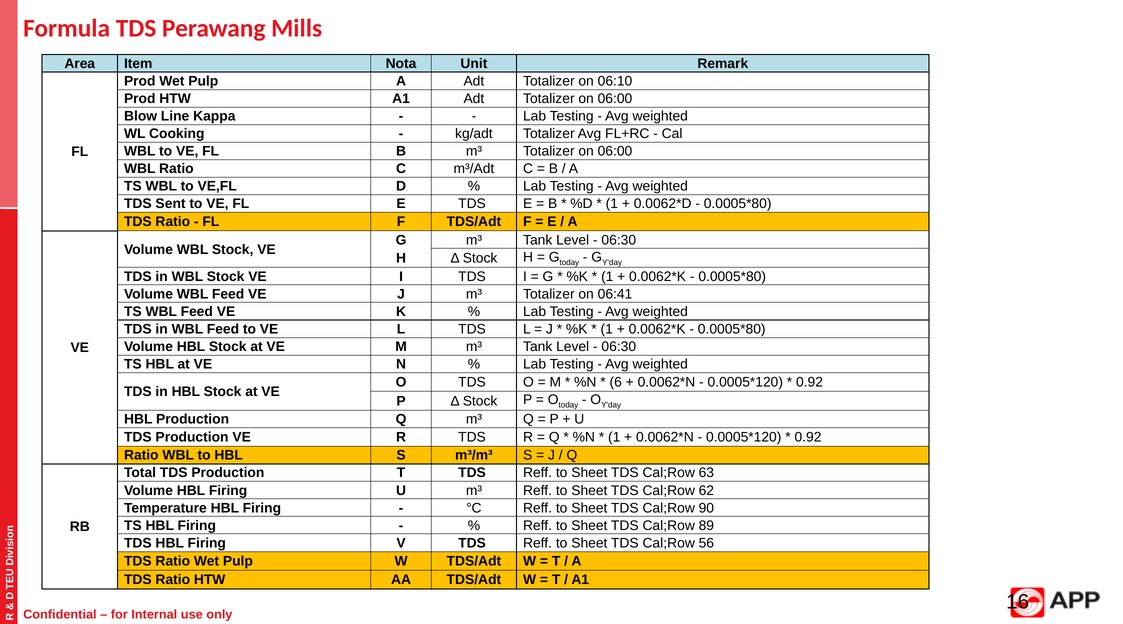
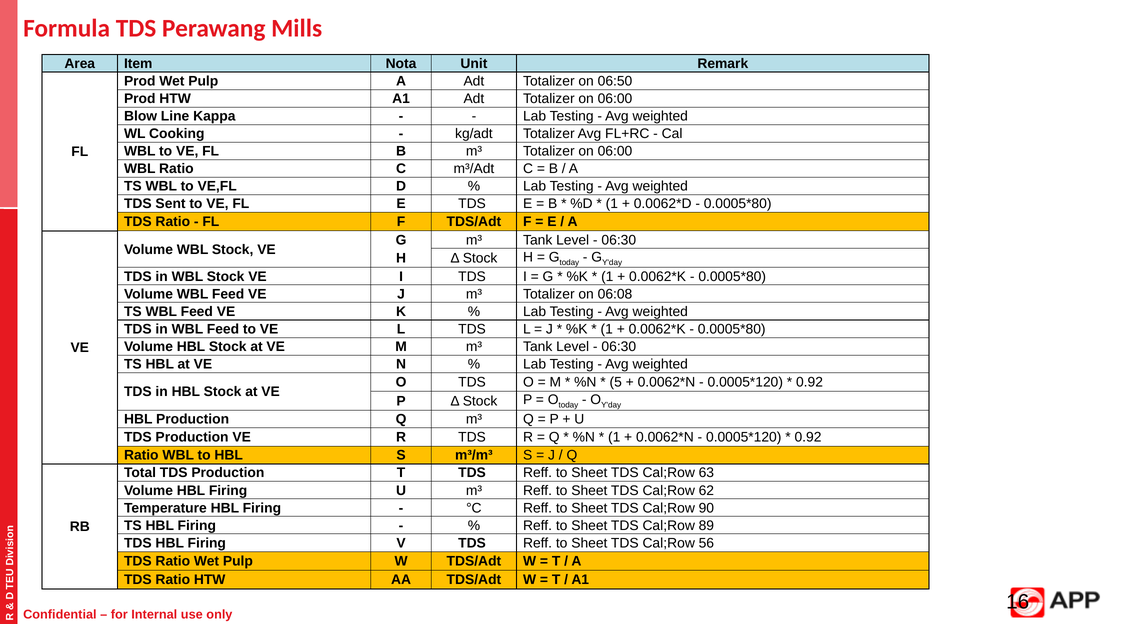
06:10: 06:10 -> 06:50
06:41: 06:41 -> 06:08
6: 6 -> 5
